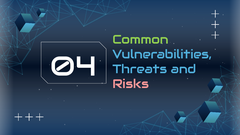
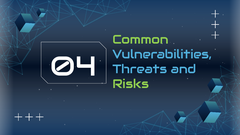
Risks colour: pink -> light green
